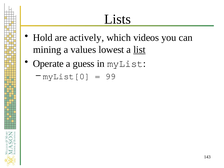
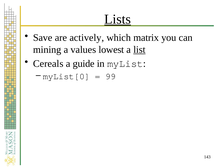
Lists underline: none -> present
Hold: Hold -> Save
videos: videos -> matrix
Operate: Operate -> Cereals
guess: guess -> guide
